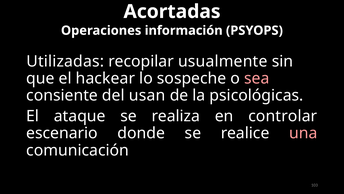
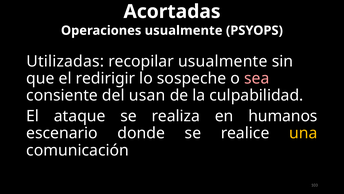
Operaciones información: información -> usualmente
hackear: hackear -> redirigir
psicológicas: psicológicas -> culpabilidad
controlar: controlar -> humanos
una colour: pink -> yellow
